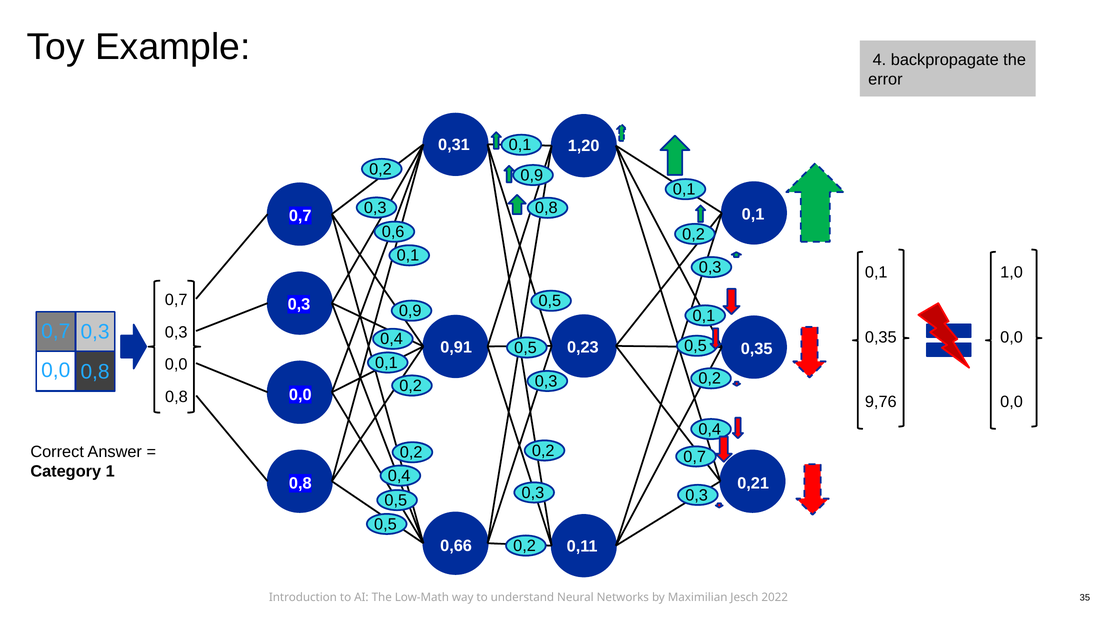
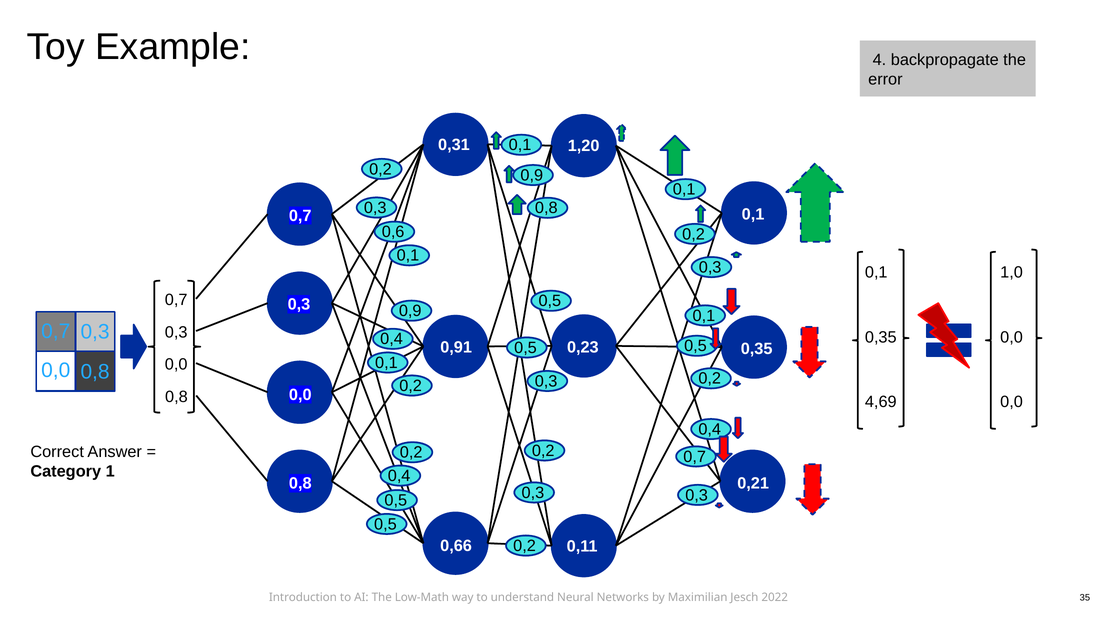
9,76: 9,76 -> 4,69
